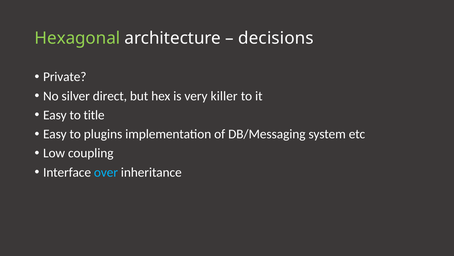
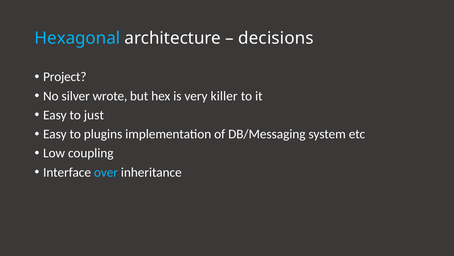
Hexagonal colour: light green -> light blue
Private: Private -> Project
direct: direct -> wrote
title: title -> just
